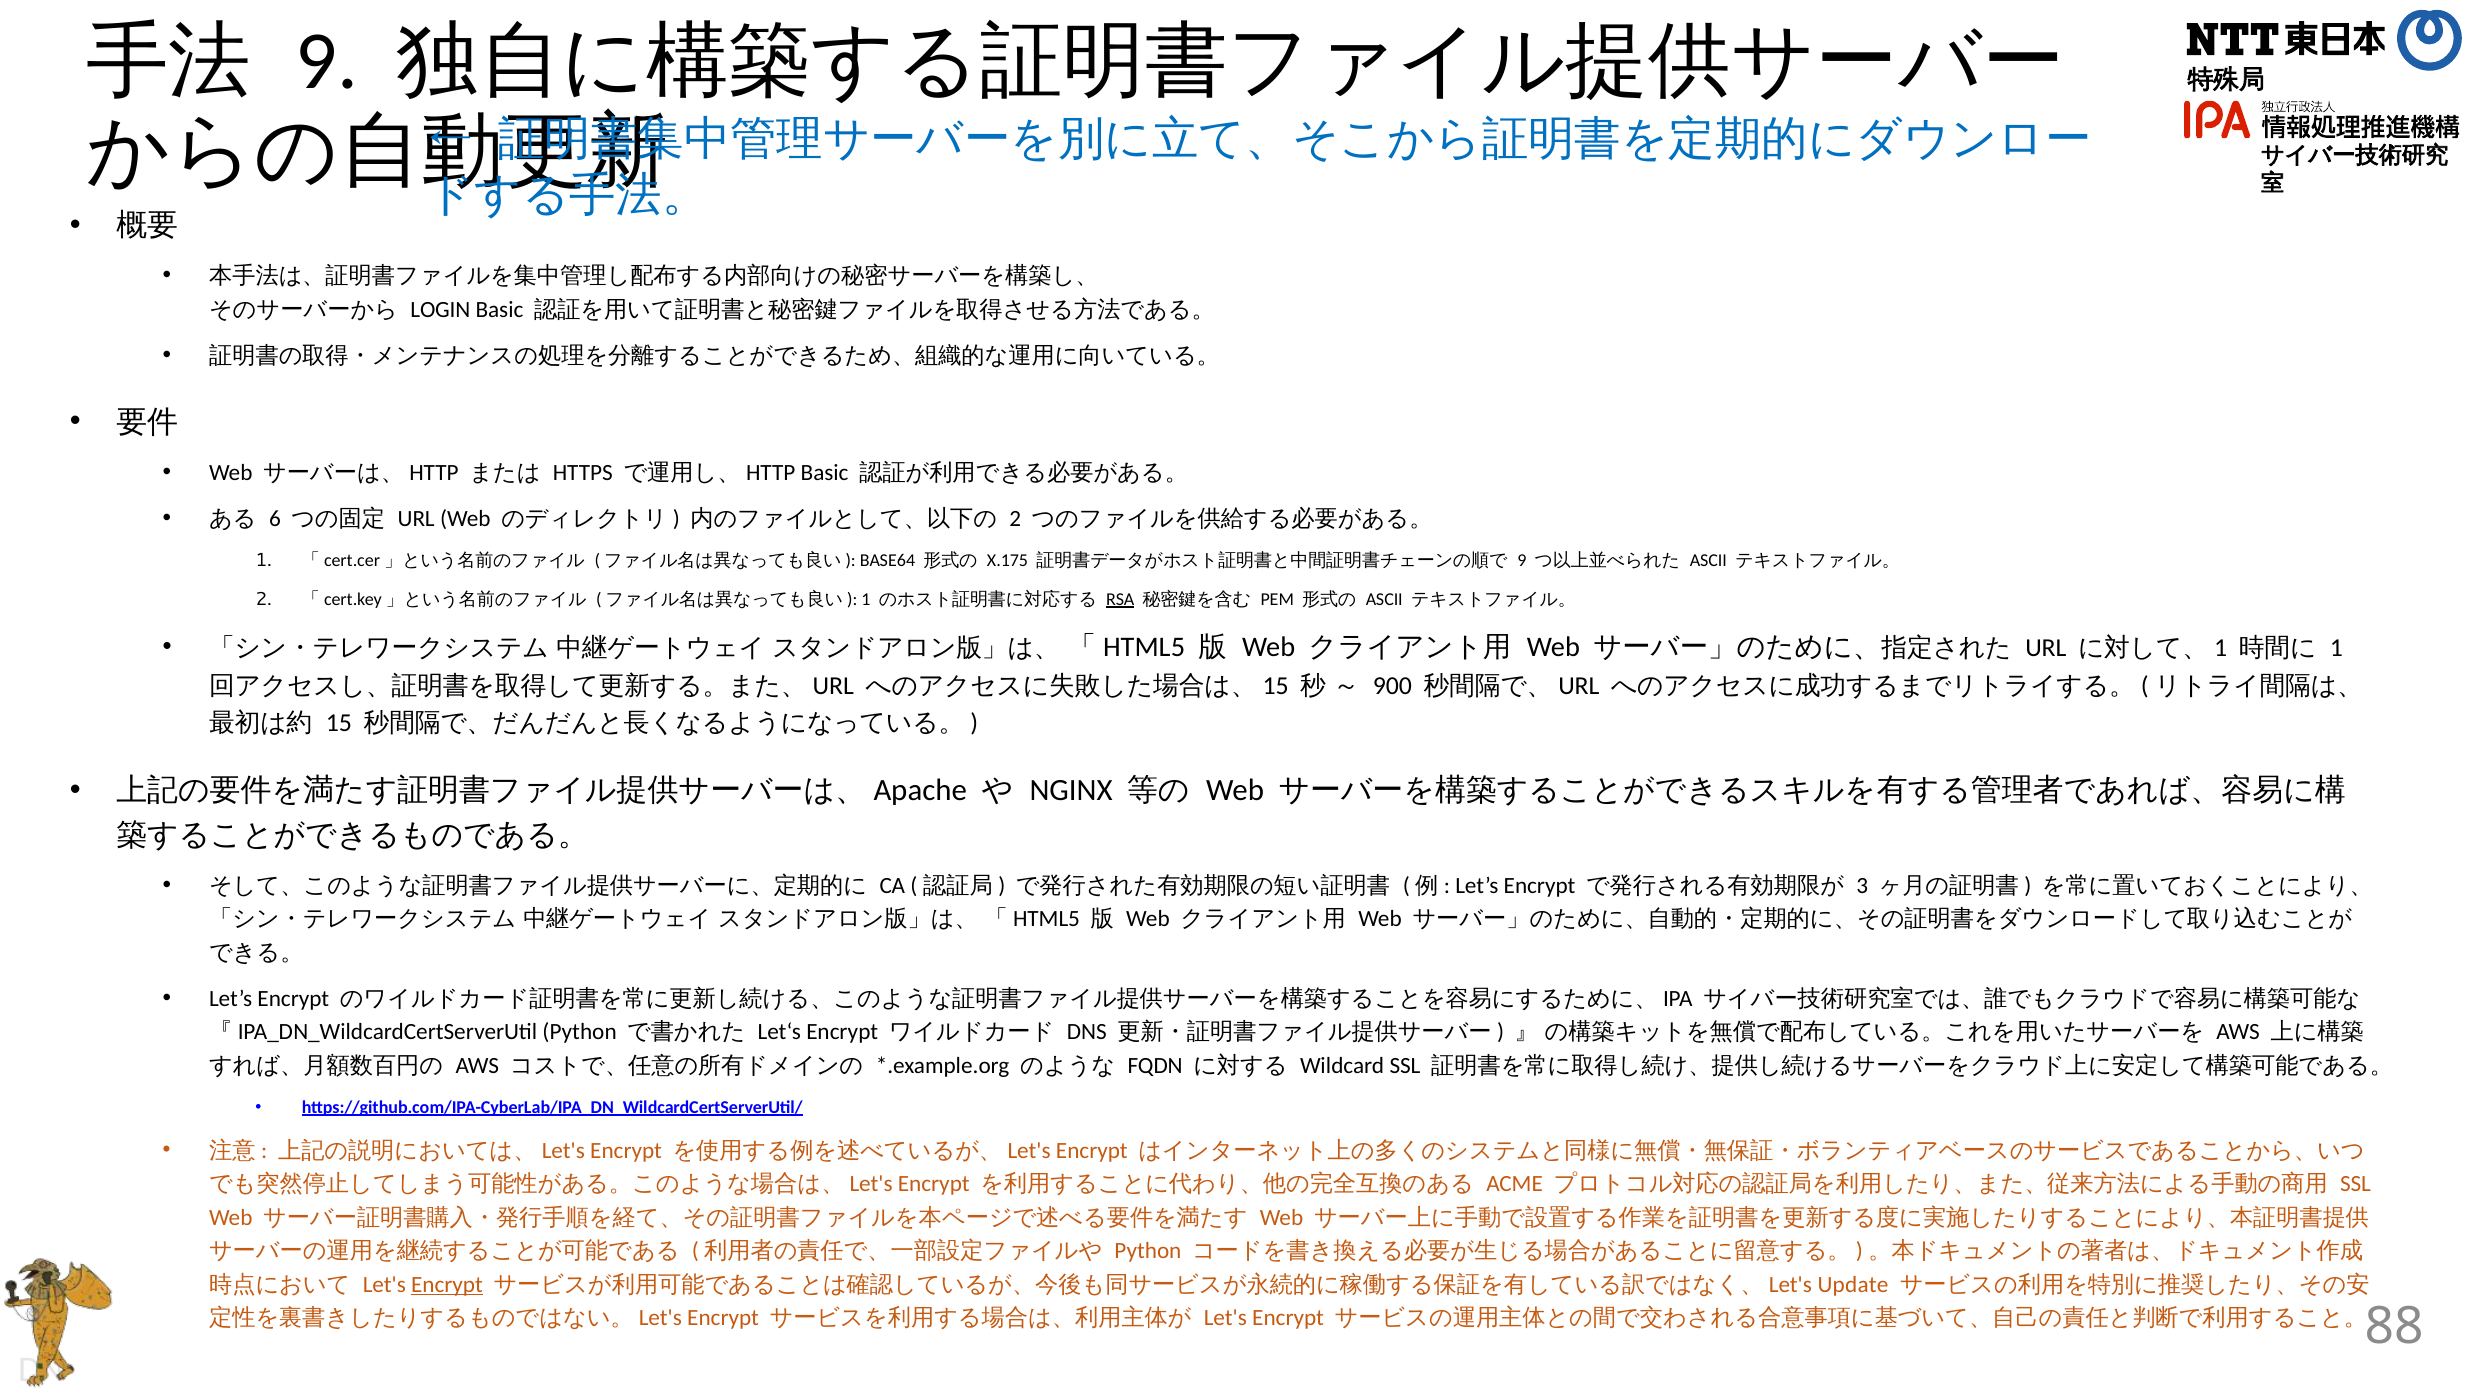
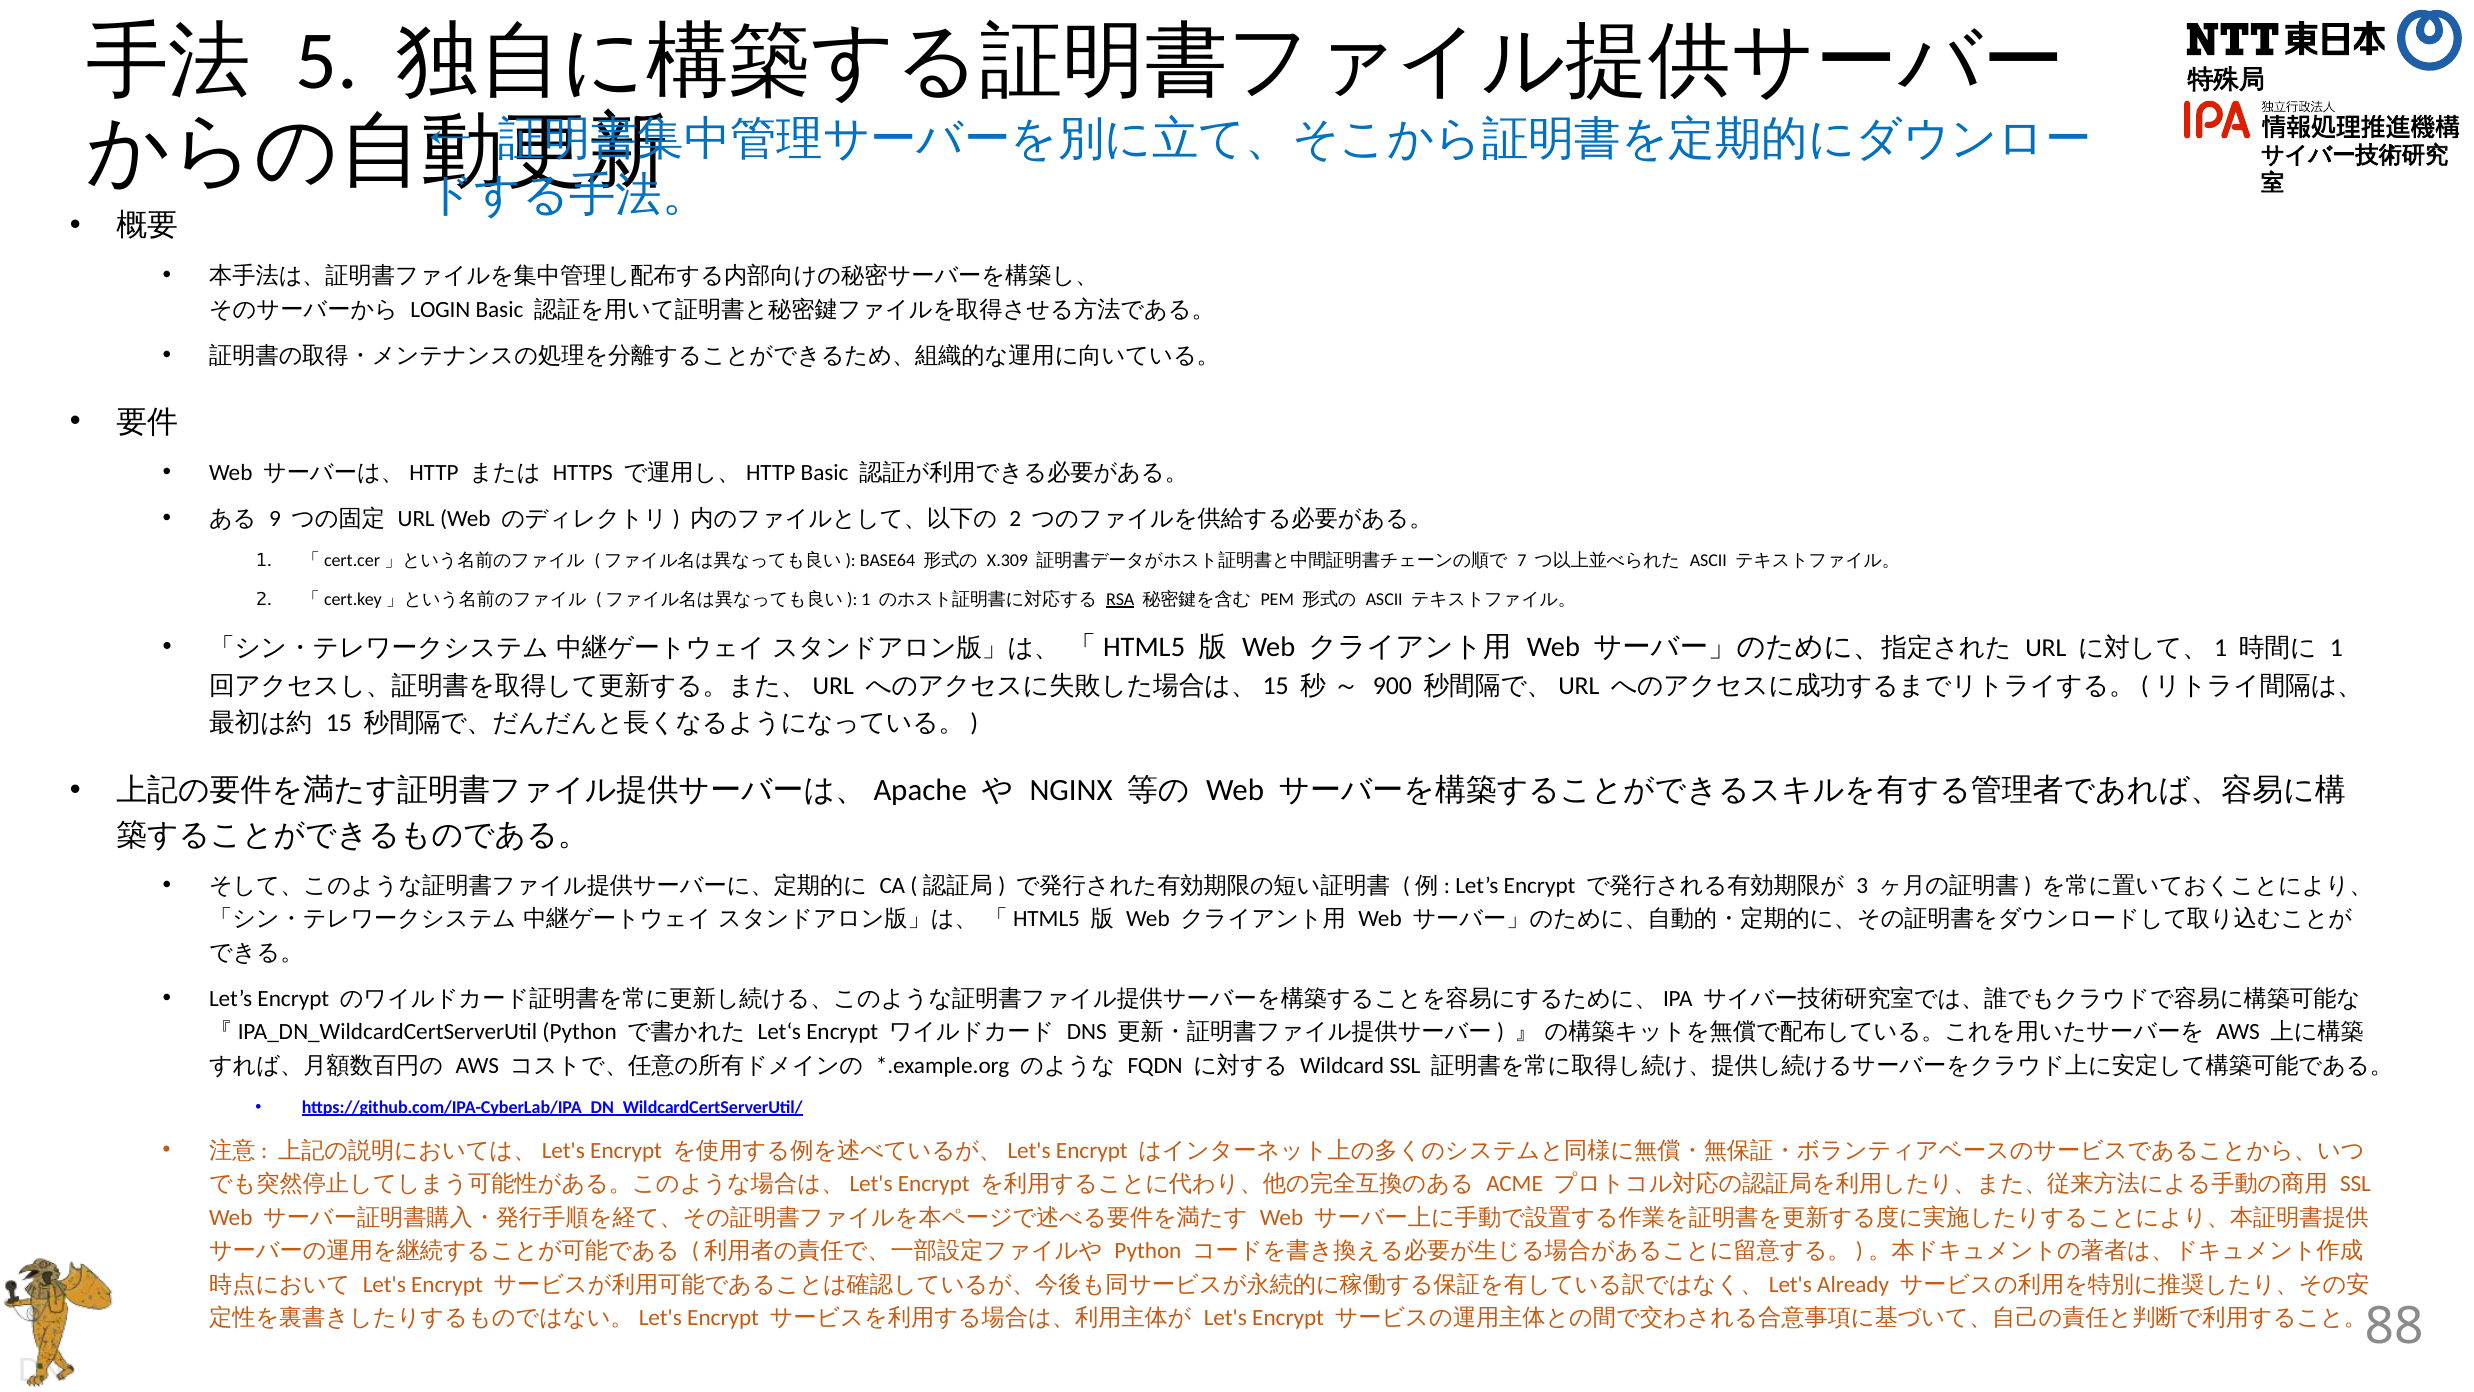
9 at (327, 62): 9 -> 5
6: 6 -> 9
X.175: X.175 -> X.309
9 at (1522, 560): 9 -> 7
Encrypt at (447, 1284) underline: present -> none
Update: Update -> Already
